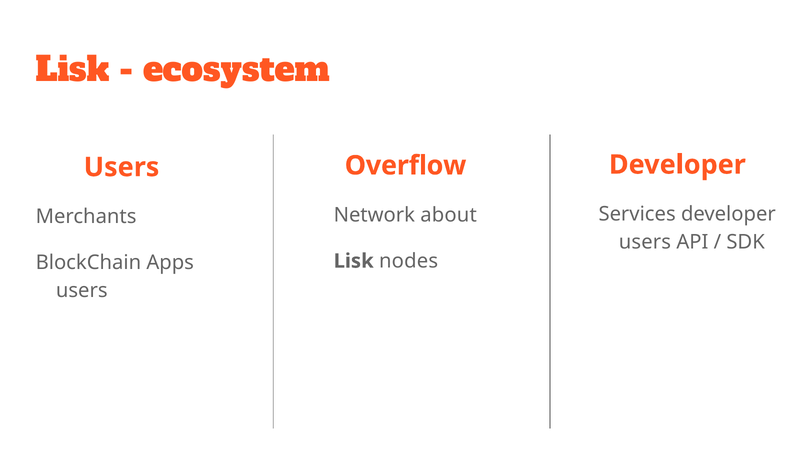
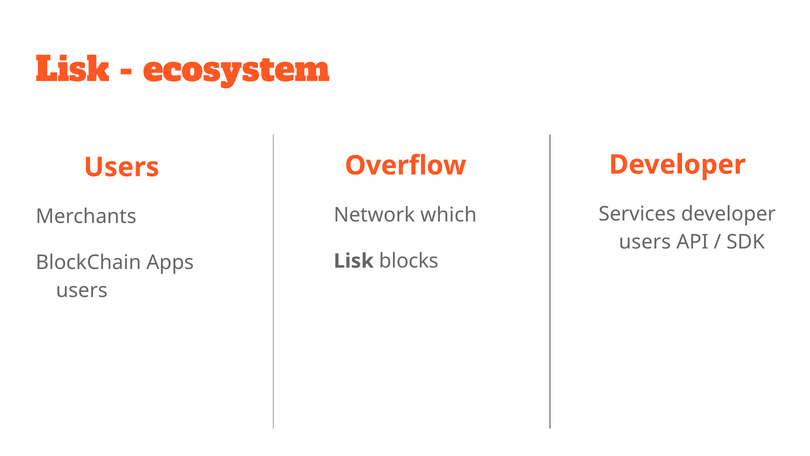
about: about -> which
nodes: nodes -> blocks
